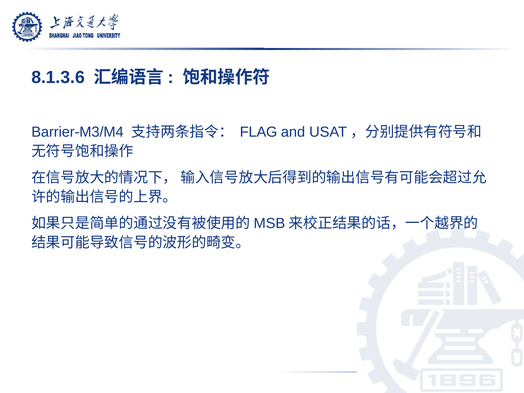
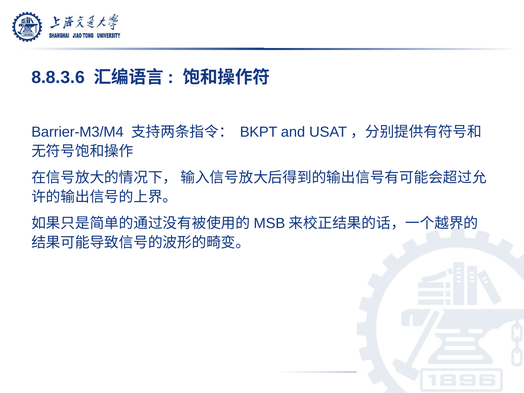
8.1.3.6: 8.1.3.6 -> 8.8.3.6
FLAG: FLAG -> BKPT
